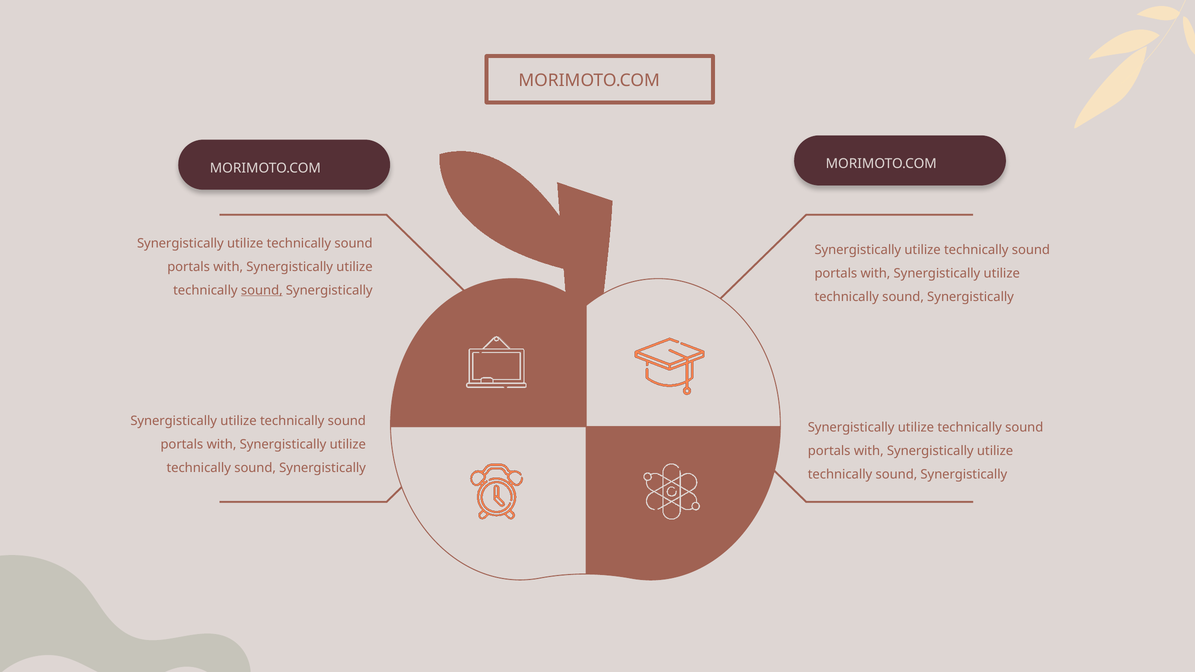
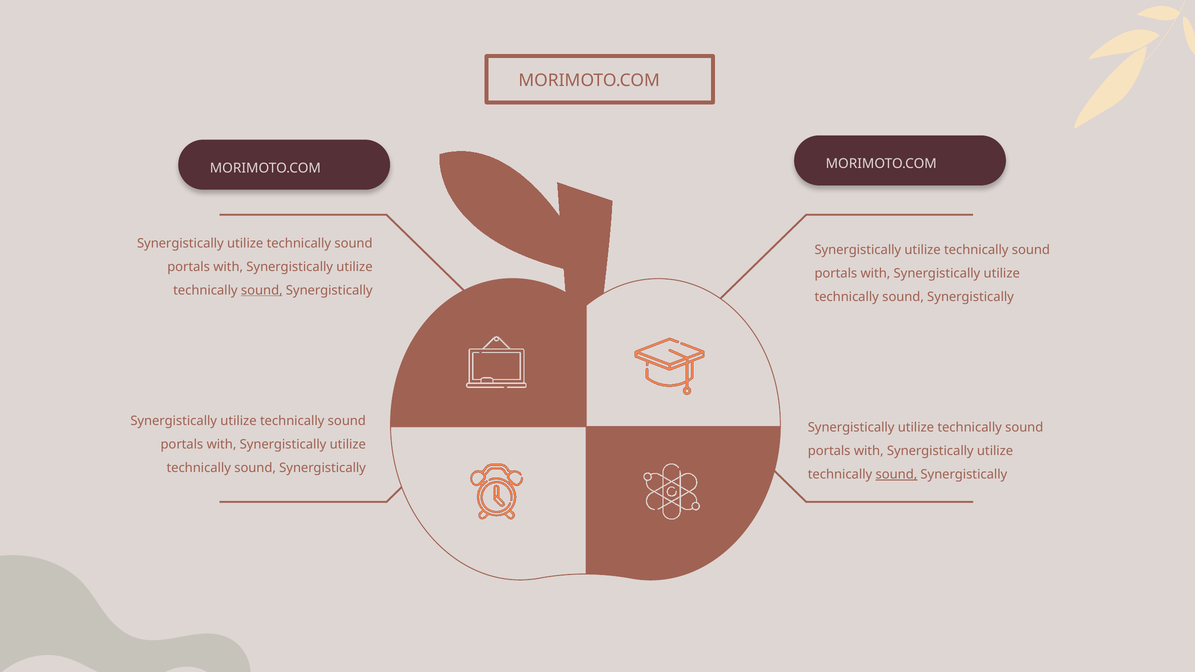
sound at (896, 475) underline: none -> present
